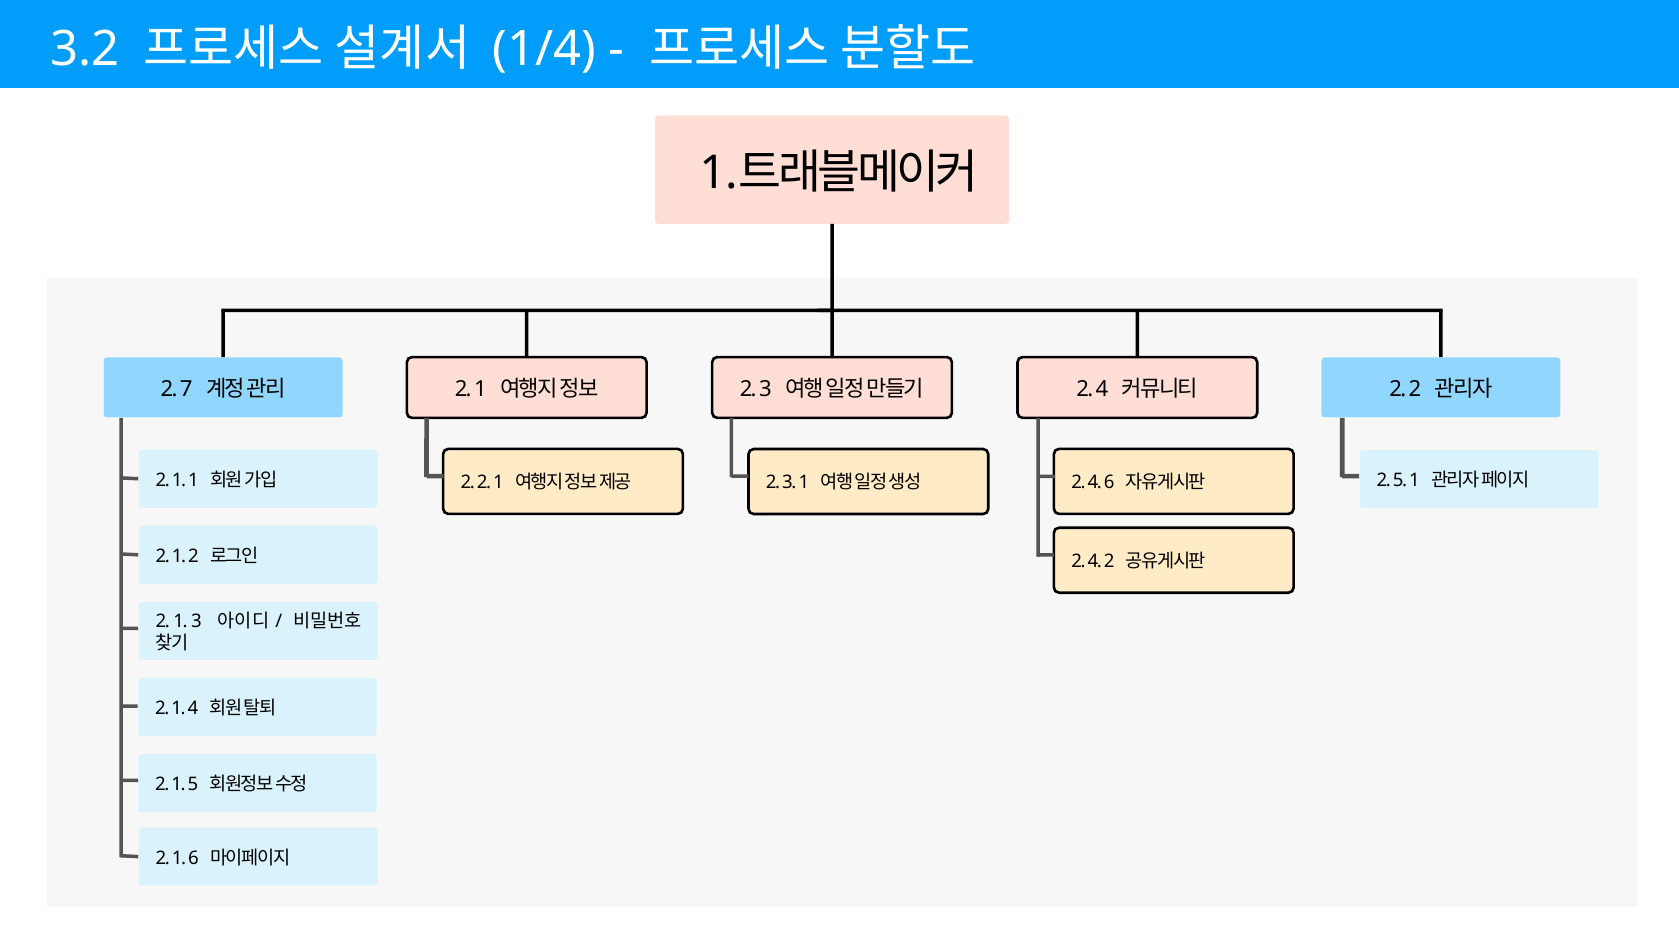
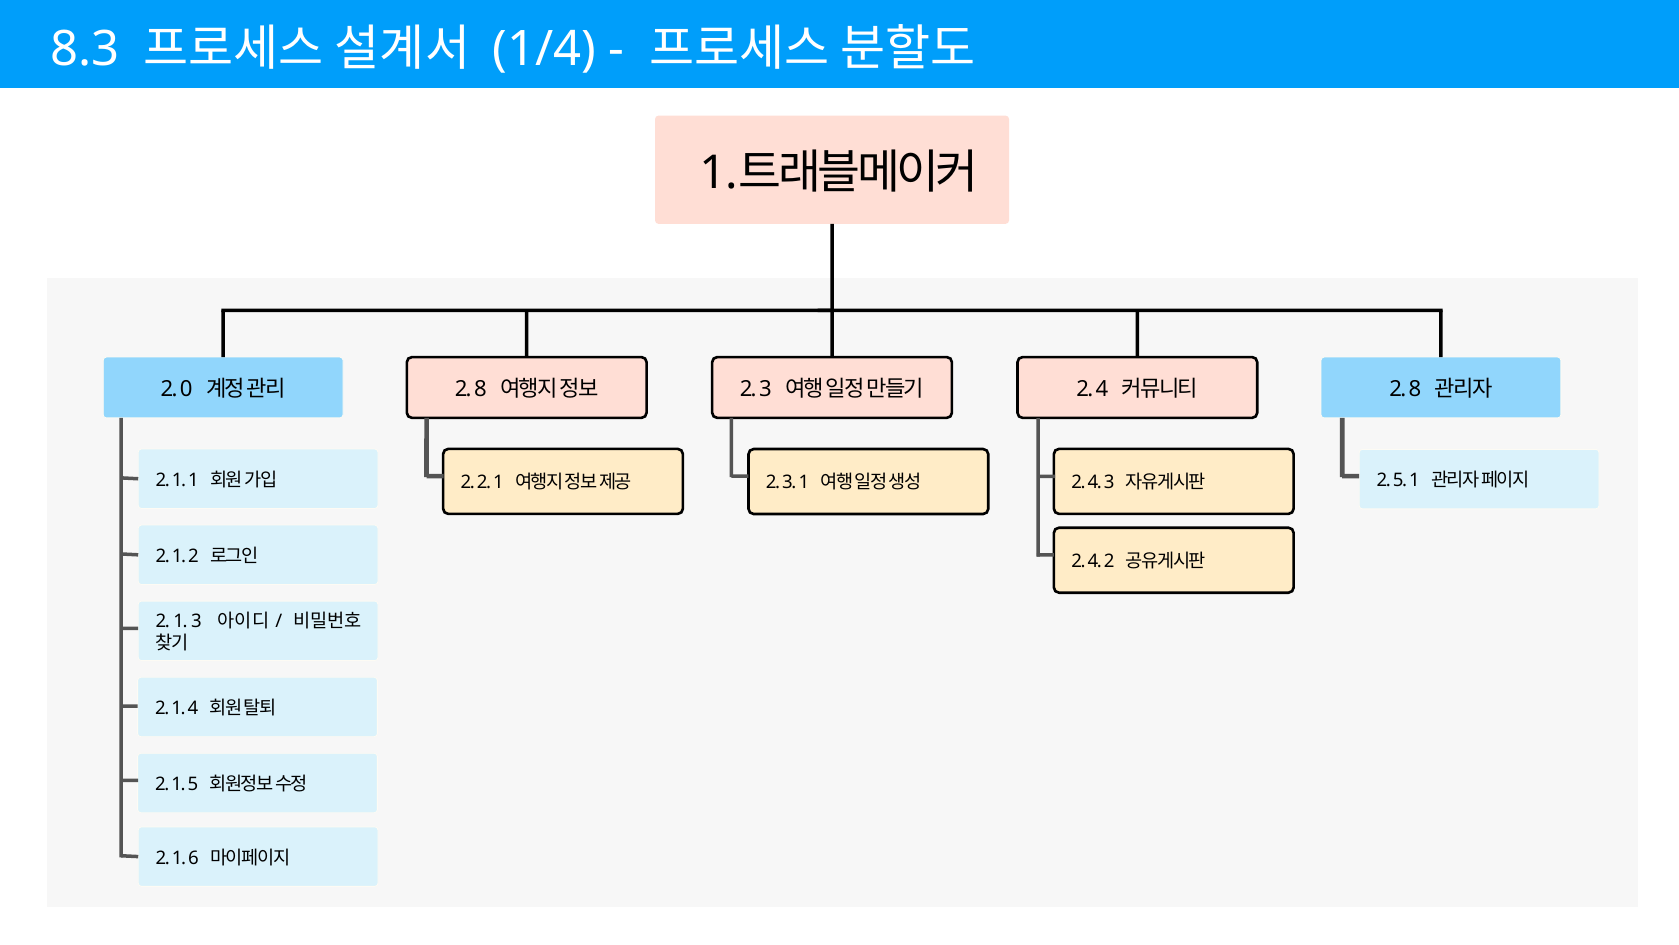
3.2: 3.2 -> 8.3
7: 7 -> 0
1 at (480, 389): 1 -> 8
2 at (1415, 389): 2 -> 8
4 6: 6 -> 3
